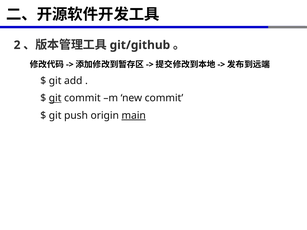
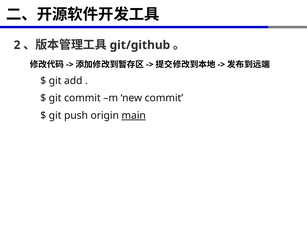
git at (55, 98) underline: present -> none
